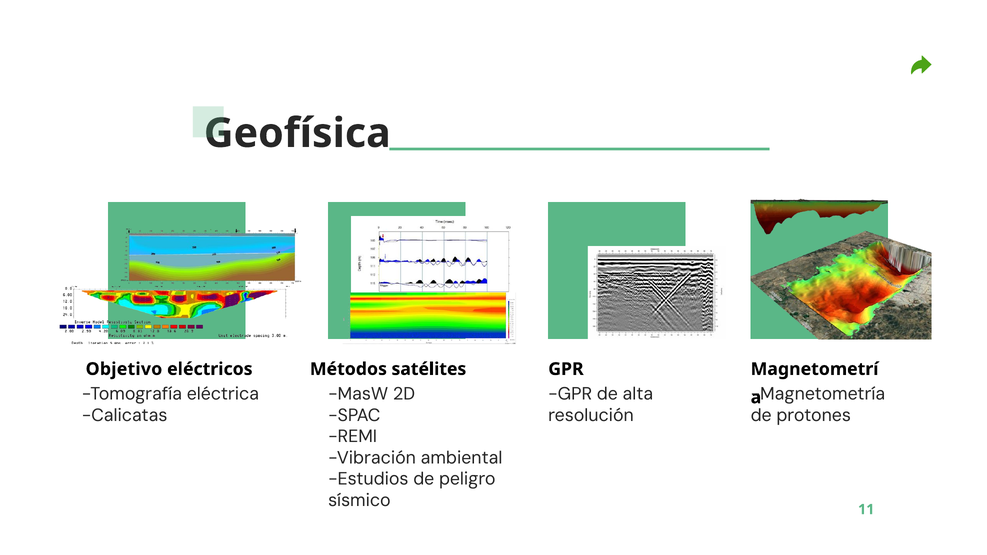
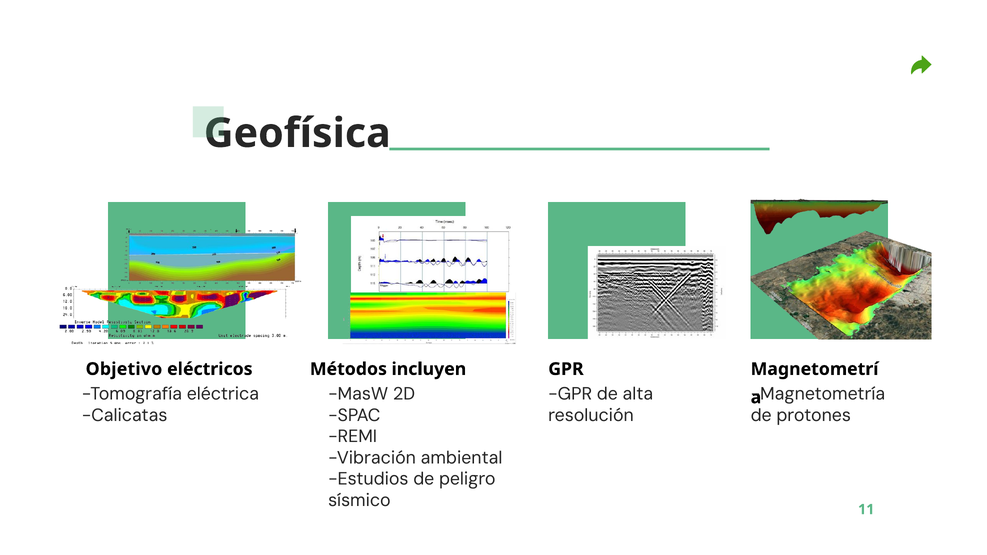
satélites: satélites -> incluyen
